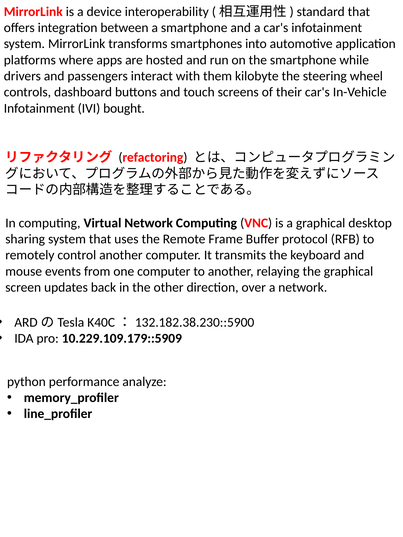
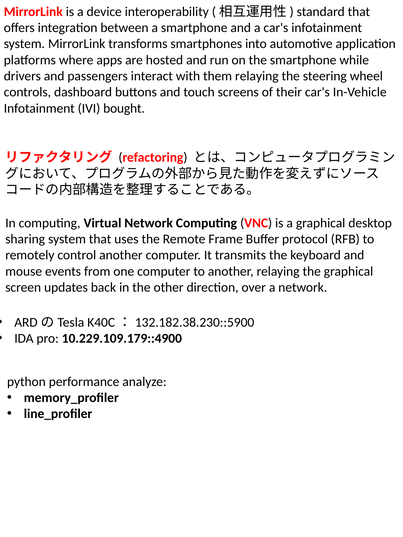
them kilobyte: kilobyte -> relaying
10.229.109.179::5909: 10.229.109.179::5909 -> 10.229.109.179::4900
